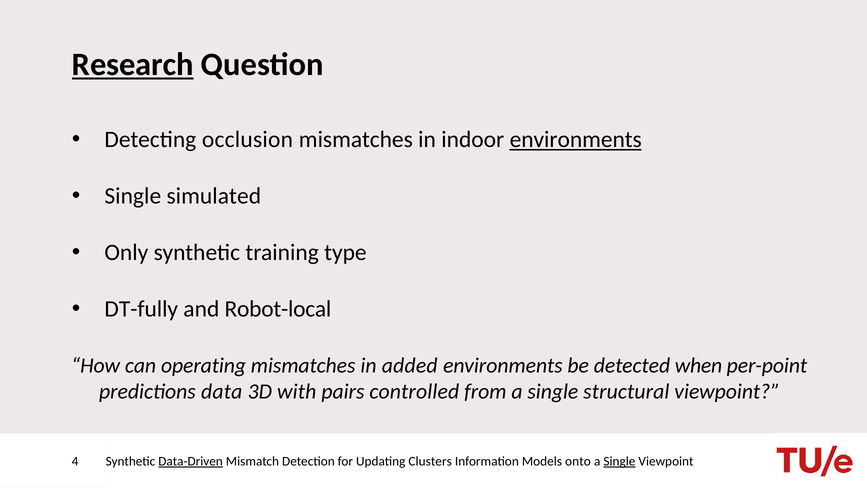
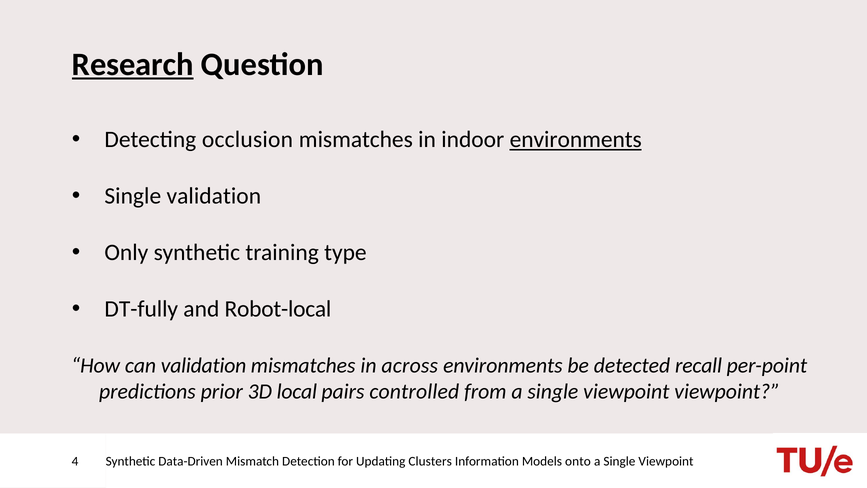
Single simulated: simulated -> validation
can operating: operating -> validation
added: added -> across
when: when -> recall
data: data -> prior
with: with -> local
from a single structural: structural -> viewpoint
Data-Driven underline: present -> none
Single at (619, 461) underline: present -> none
